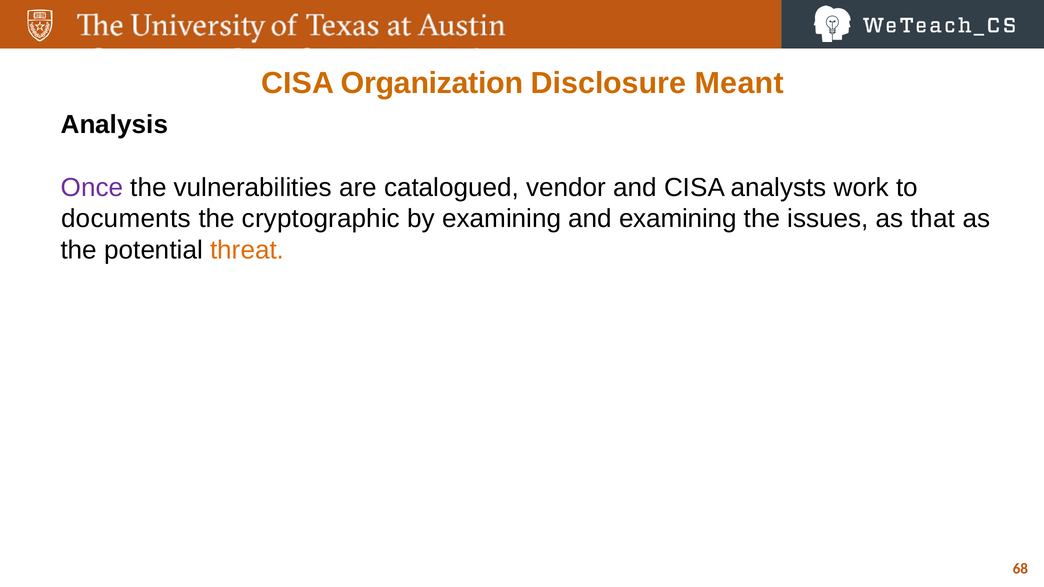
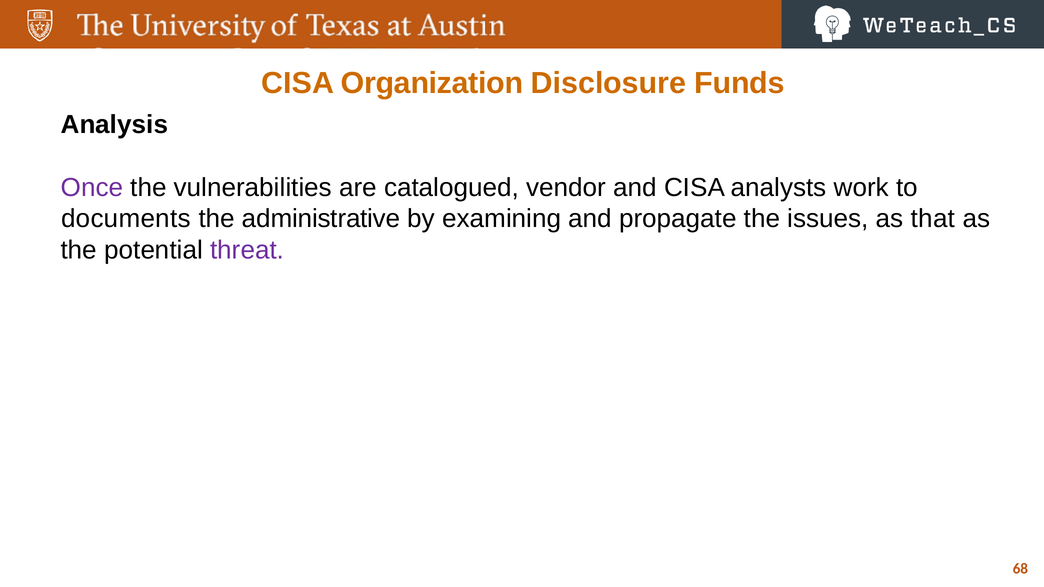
Meant: Meant -> Funds
cryptographic: cryptographic -> administrative
and examining: examining -> propagate
threat colour: orange -> purple
